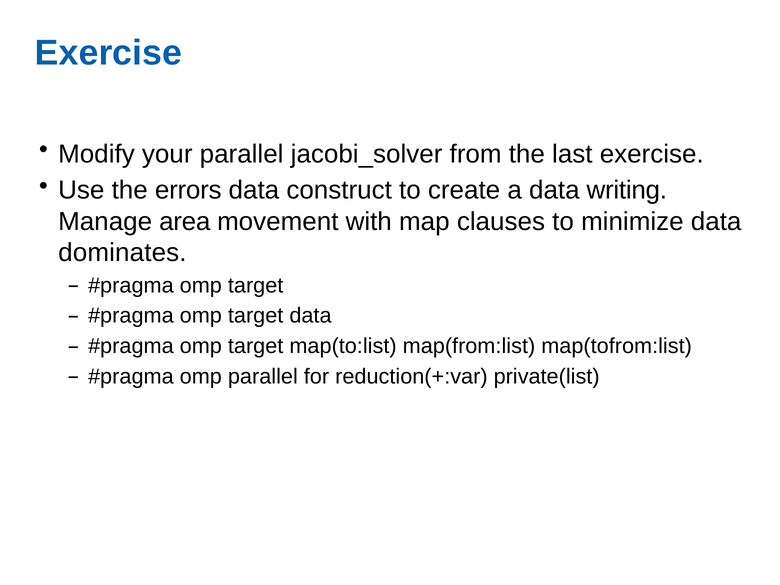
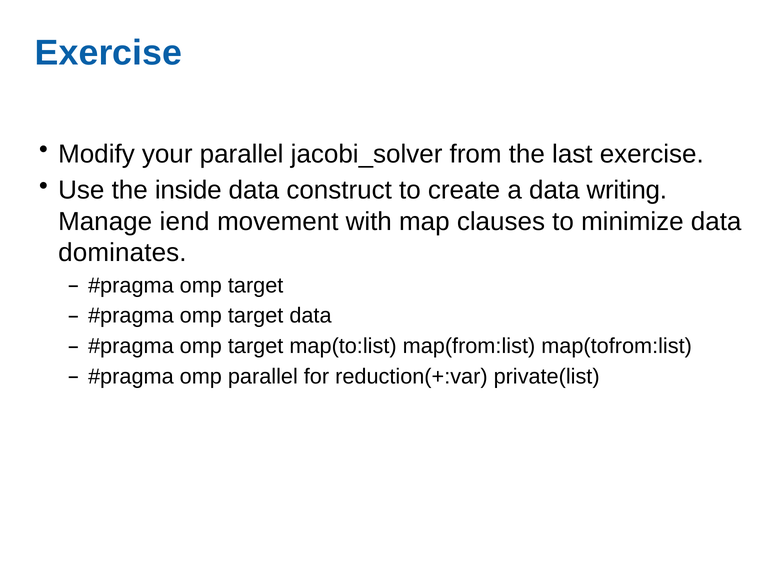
errors: errors -> inside
area: area -> iend
